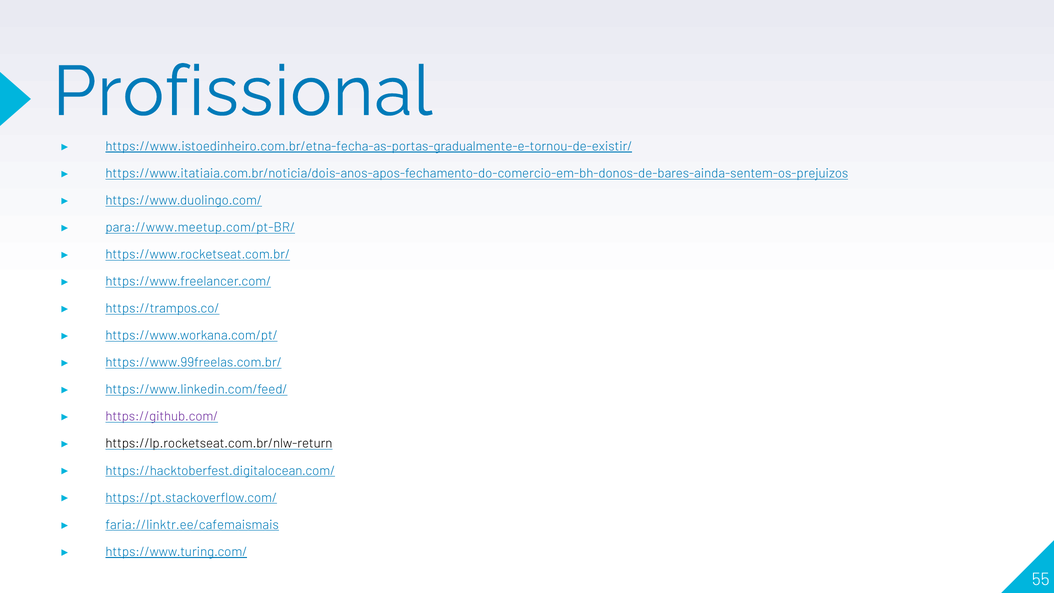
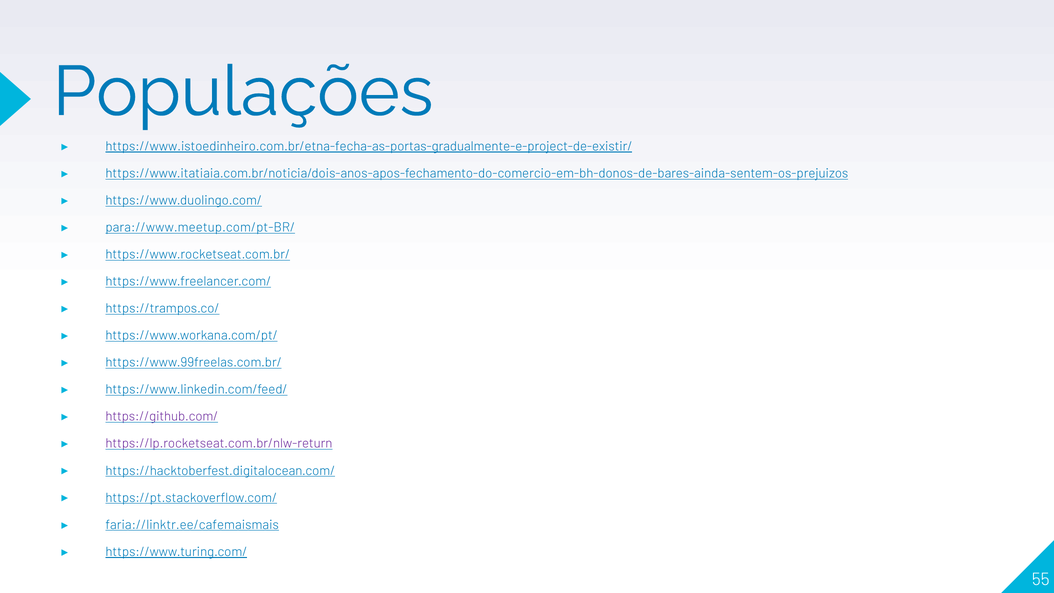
Profissional: Profissional -> Populações
https://www.istoedinheiro.com.br/etna-fecha-as-portas-gradualmente-e-tornou-de-existir/: https://www.istoedinheiro.com.br/etna-fecha-as-portas-gradualmente-e-tornou-de-existir/ -> https://www.istoedinheiro.com.br/etna-fecha-as-portas-gradualmente-e-project-de-existir/
https://lp.rocketseat.com.br/nlw-return colour: black -> purple
